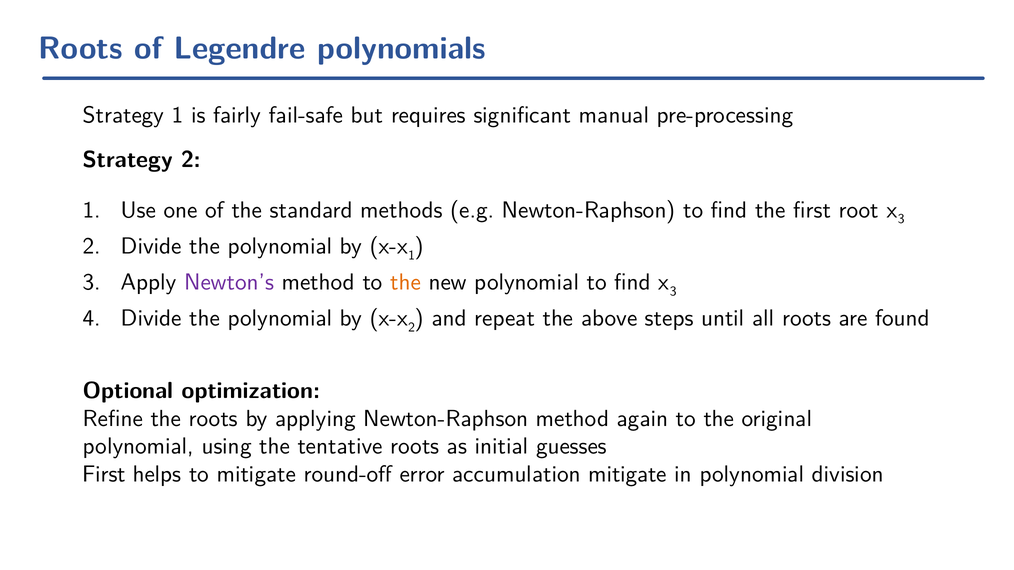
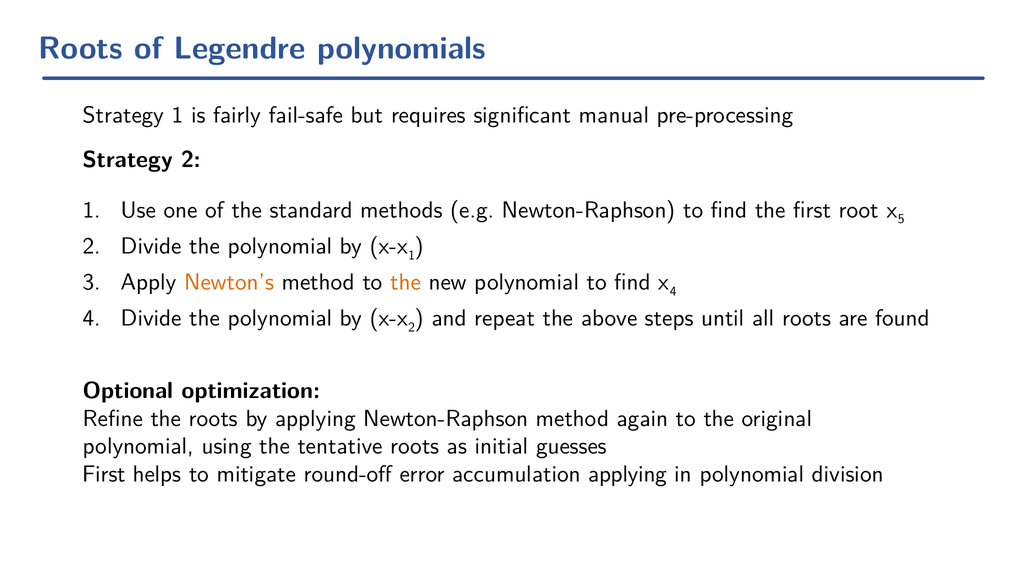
3 at (901, 219): 3 -> 5
Newton’s colour: purple -> orange
3 at (673, 291): 3 -> 4
accumulation mitigate: mitigate -> applying
